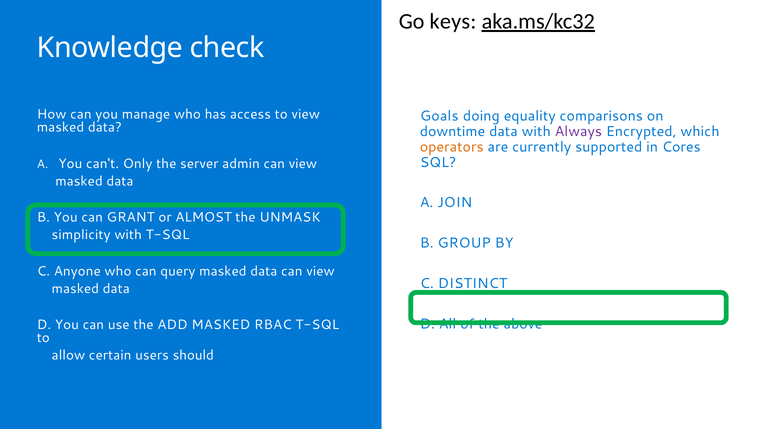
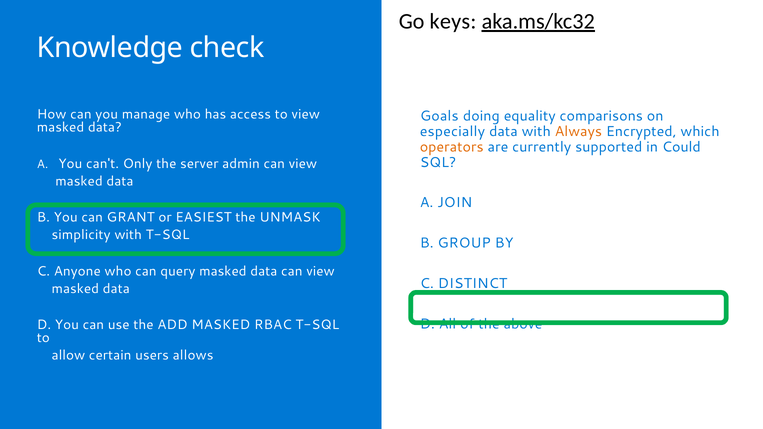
downtime: downtime -> especially
Always colour: purple -> orange
Cores: Cores -> Could
ALMOST: ALMOST -> EASIEST
should: should -> allows
